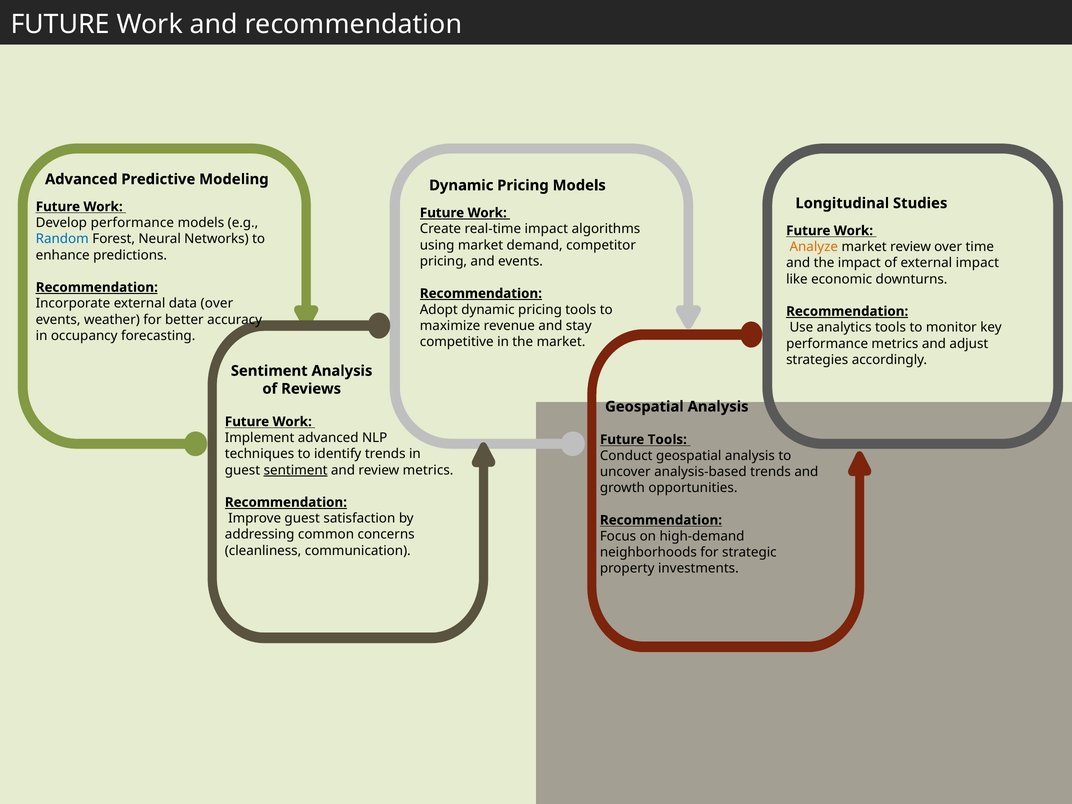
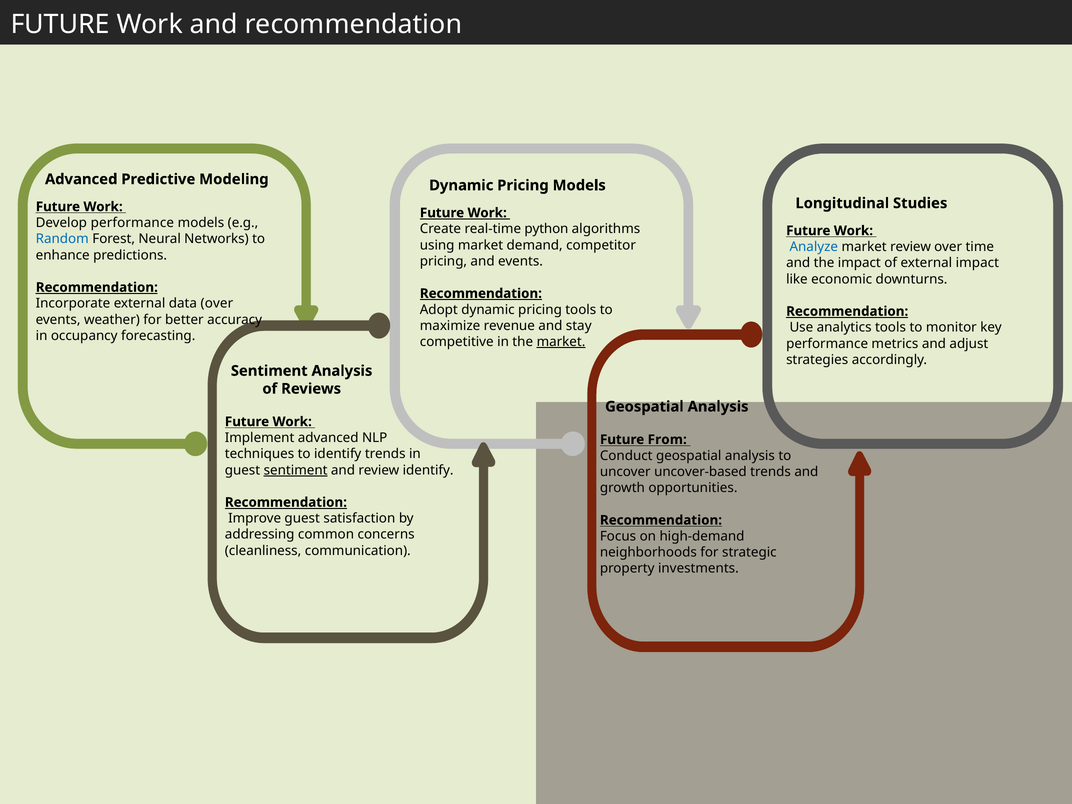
real-time impact: impact -> python
Analyze colour: orange -> blue
market at (561, 342) underline: none -> present
Future Tools: Tools -> From
review metrics: metrics -> identify
analysis-based: analysis-based -> uncover-based
